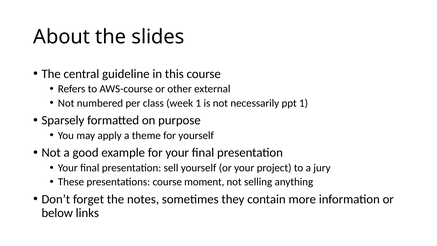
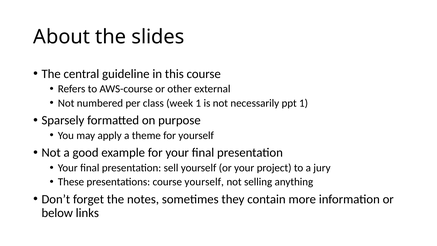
course moment: moment -> yourself
